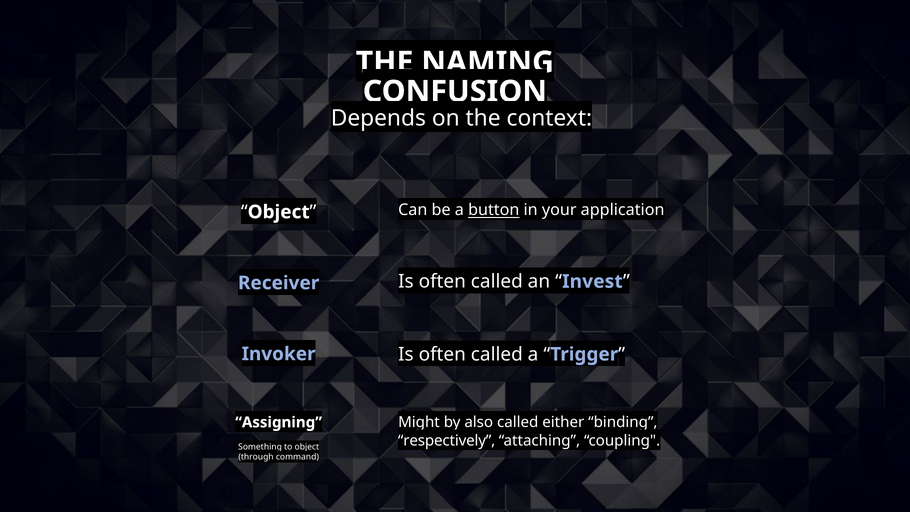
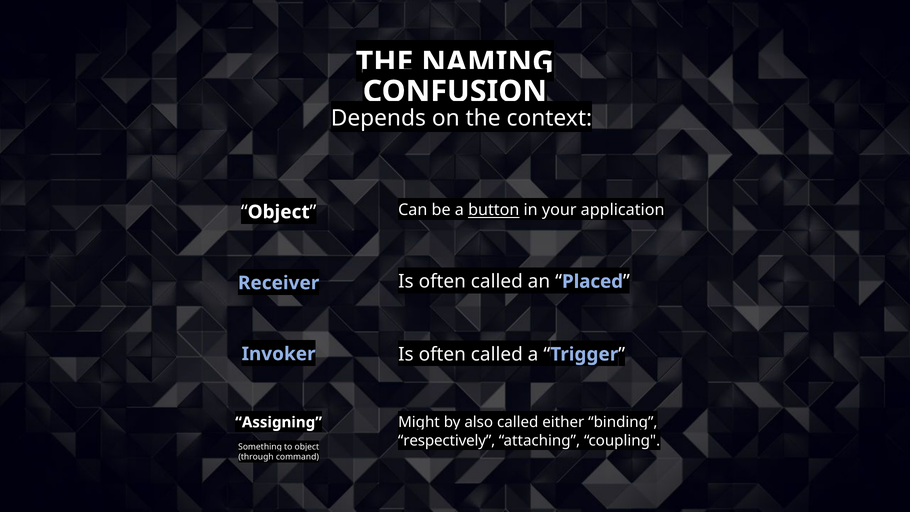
Invest: Invest -> Placed
